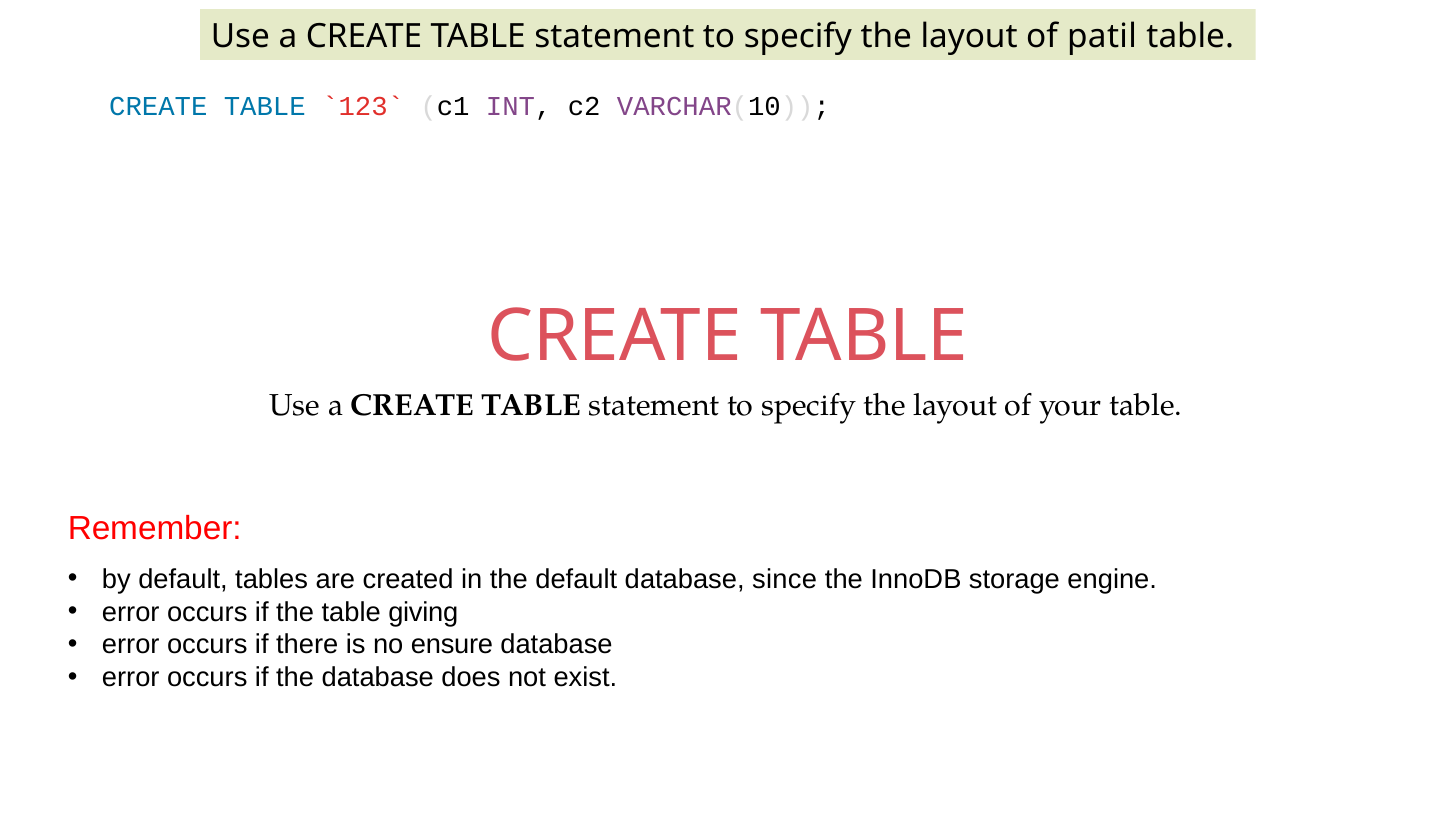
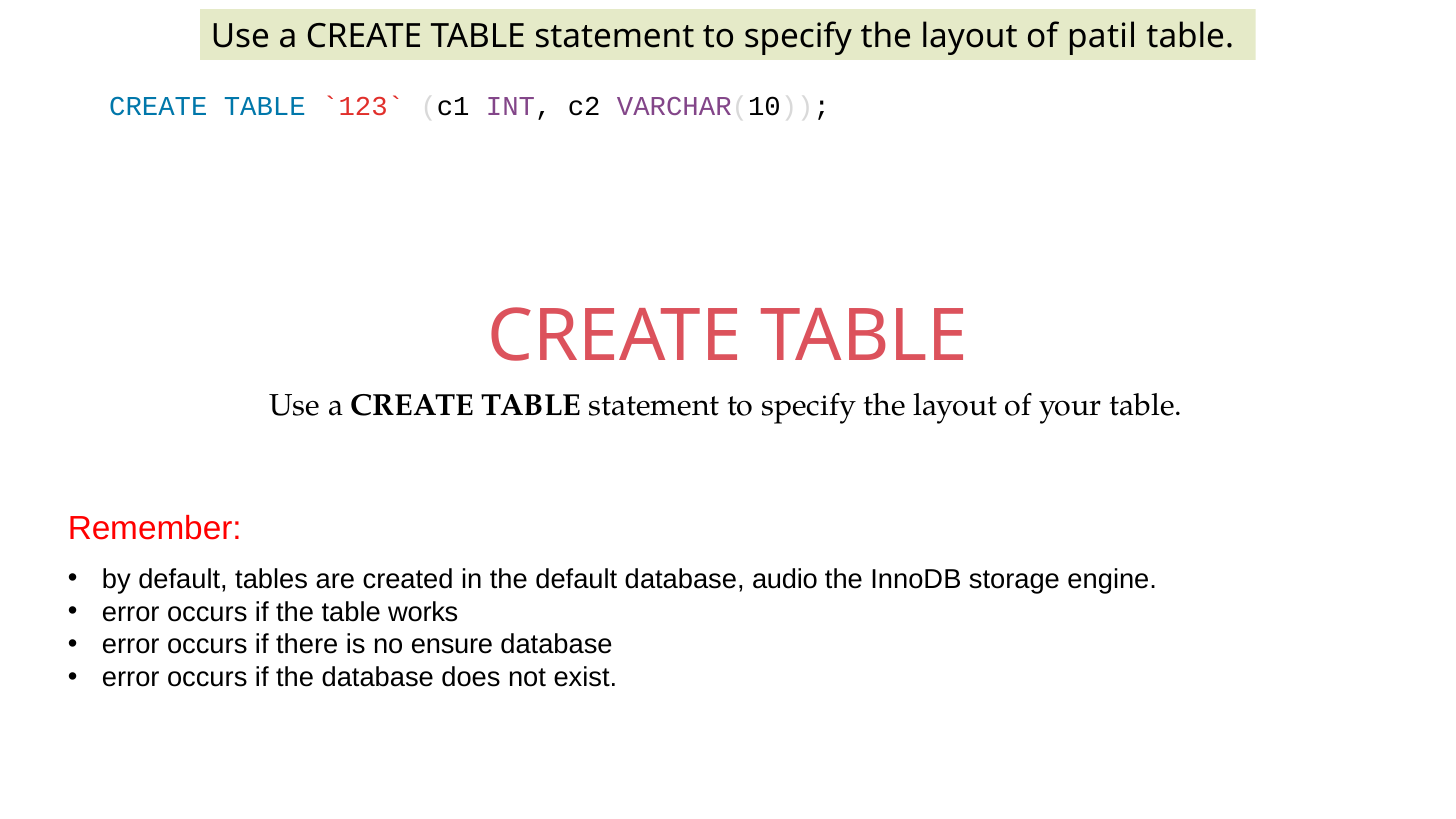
since: since -> audio
giving: giving -> works
